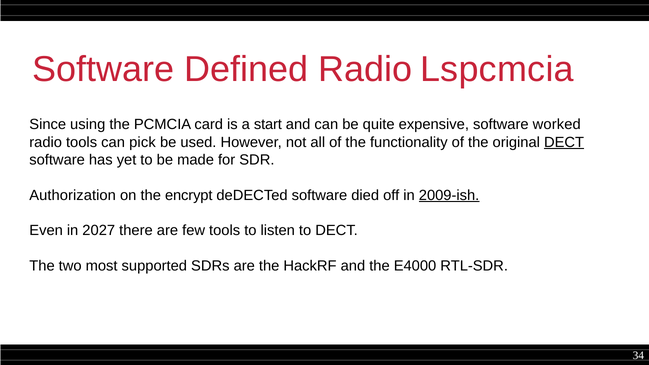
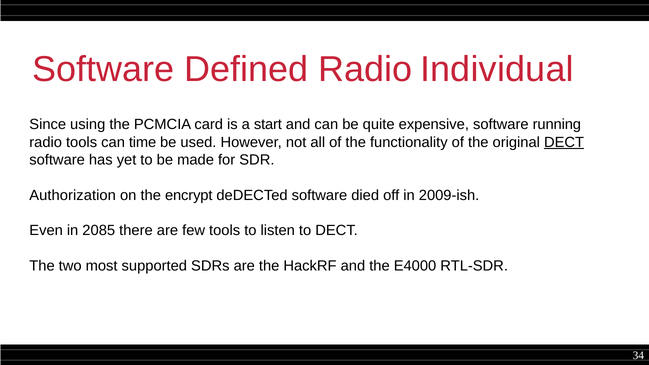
Lspcmcia: Lspcmcia -> Individual
worked: worked -> running
pick: pick -> time
2009-ish underline: present -> none
2027: 2027 -> 2085
